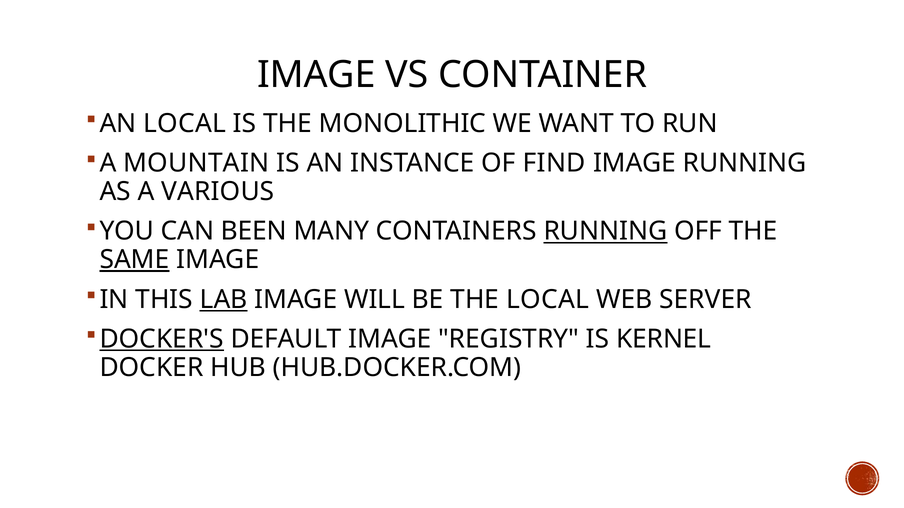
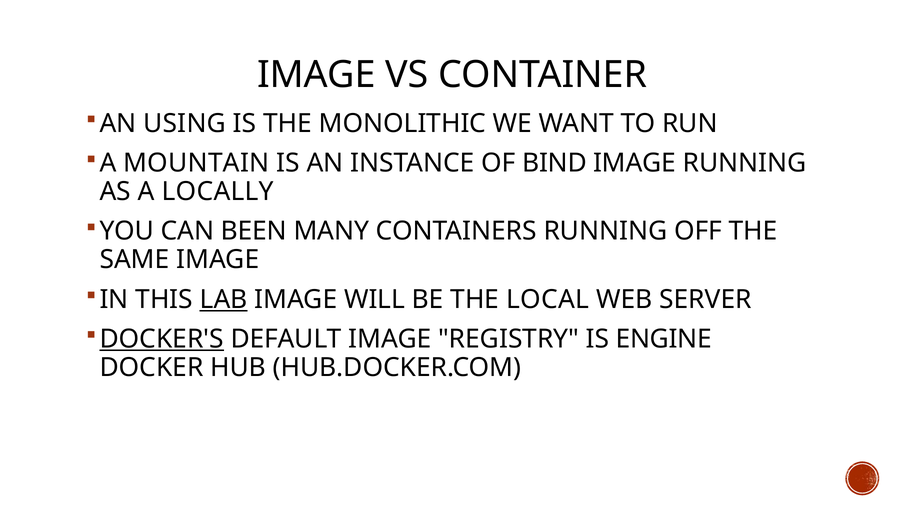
AN LOCAL: LOCAL -> USING
FIND: FIND -> BIND
VARIOUS: VARIOUS -> LOCALLY
RUNNING at (605, 232) underline: present -> none
SAME underline: present -> none
KERNEL: KERNEL -> ENGINE
